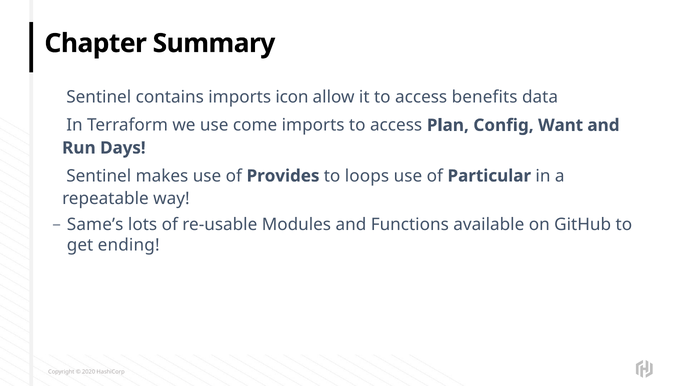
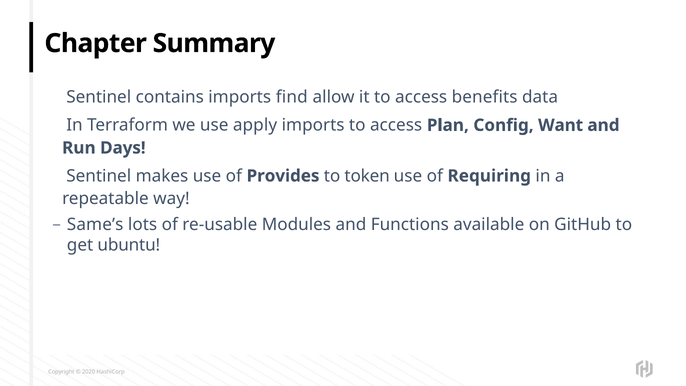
icon: icon -> find
come: come -> apply
loops: loops -> token
Particular: Particular -> Requiring
ending: ending -> ubuntu
